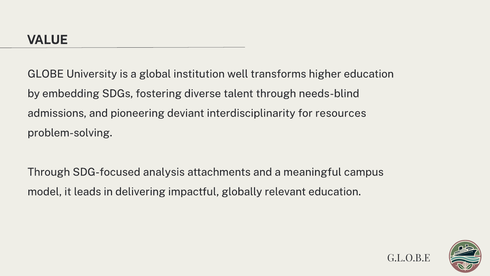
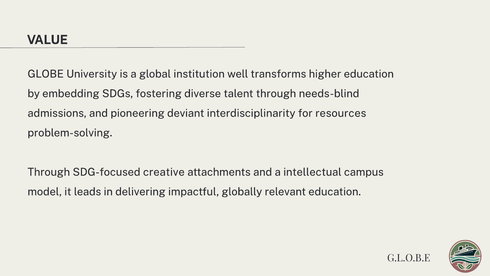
analysis: analysis -> creative
meaningful: meaningful -> intellectual
